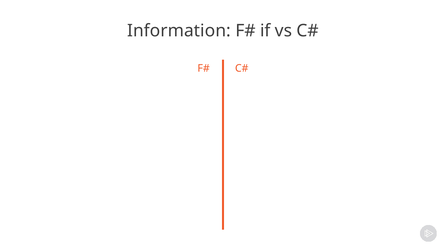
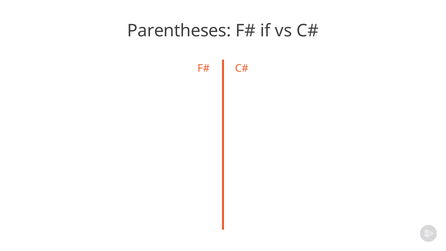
Information: Information -> Parentheses
